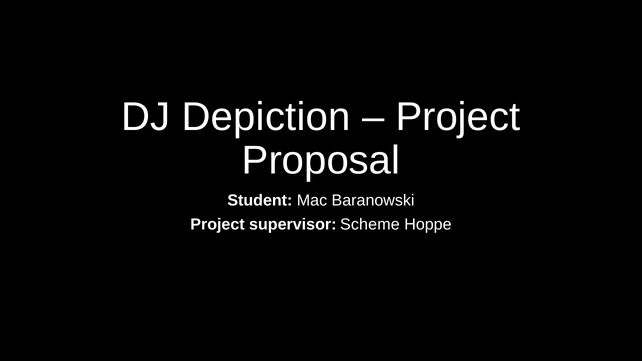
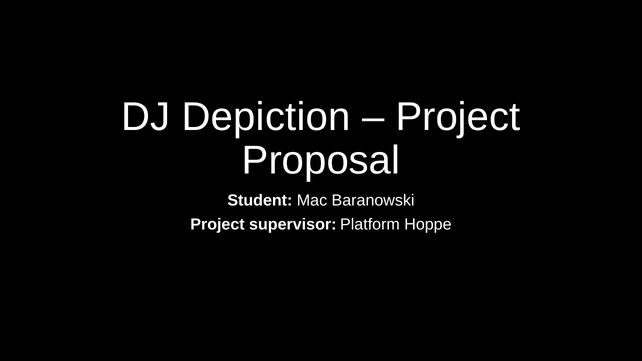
Scheme: Scheme -> Platform
